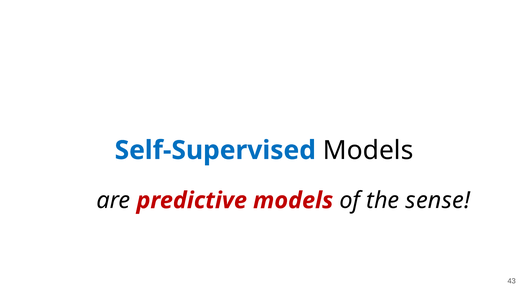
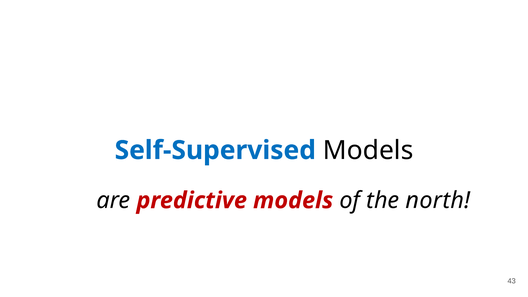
sense: sense -> north
